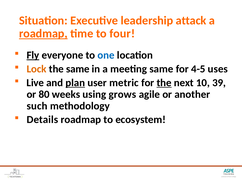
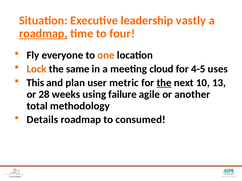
attack: attack -> vastly
Fly underline: present -> none
one colour: blue -> orange
meeting same: same -> cloud
Live: Live -> This
plan underline: present -> none
39: 39 -> 13
80: 80 -> 28
grows: grows -> failure
such: such -> total
ecosystem: ecosystem -> consumed
